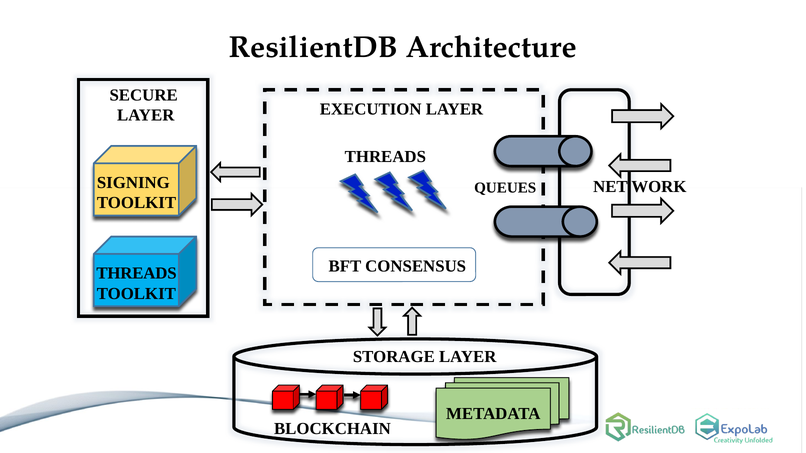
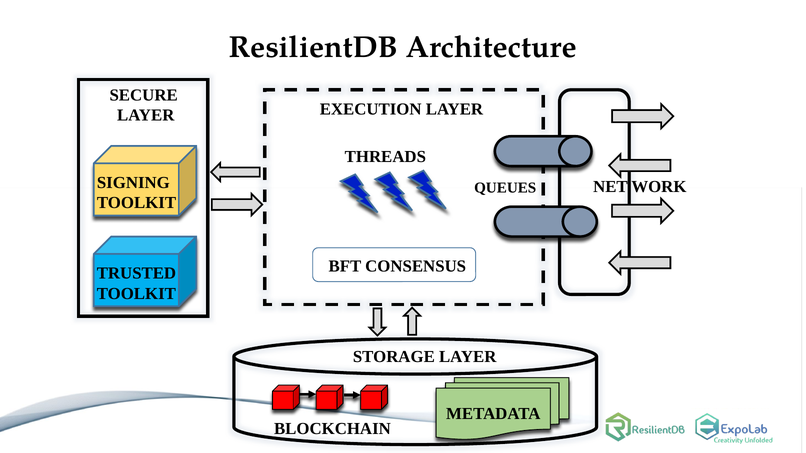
THREADS at (137, 274): THREADS -> TRUSTED
